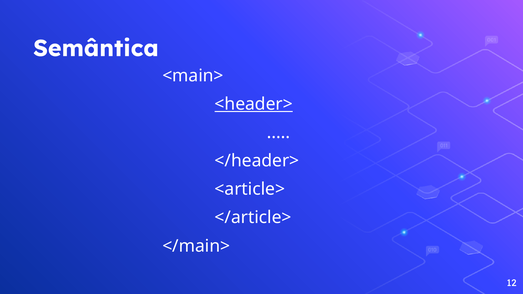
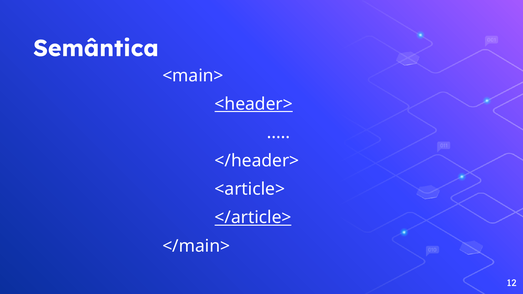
</article> underline: none -> present
